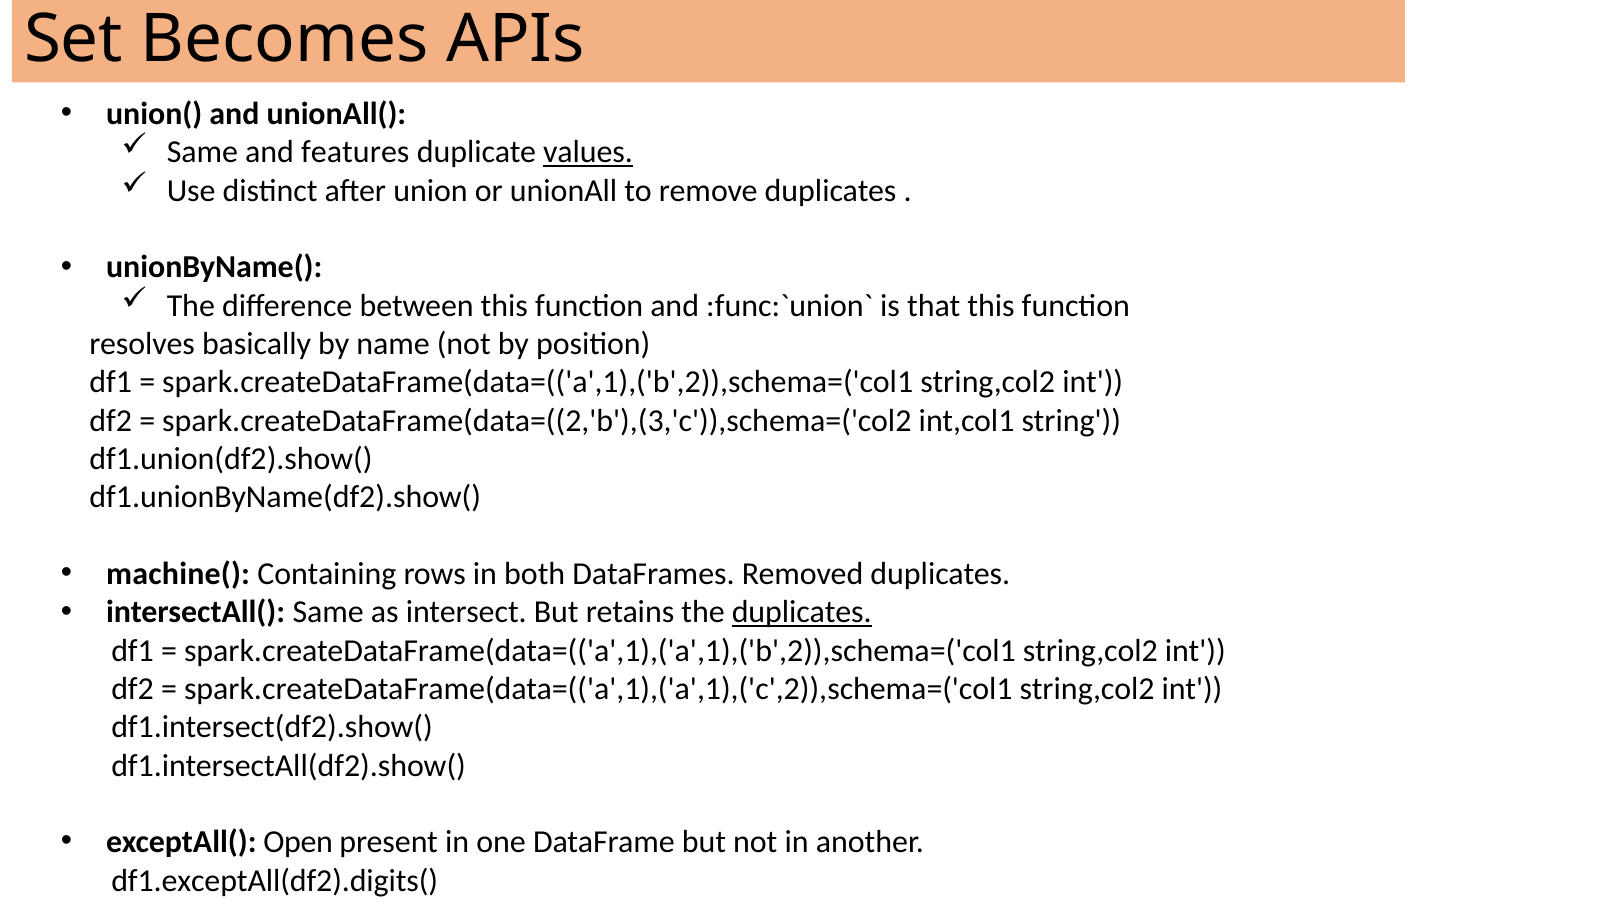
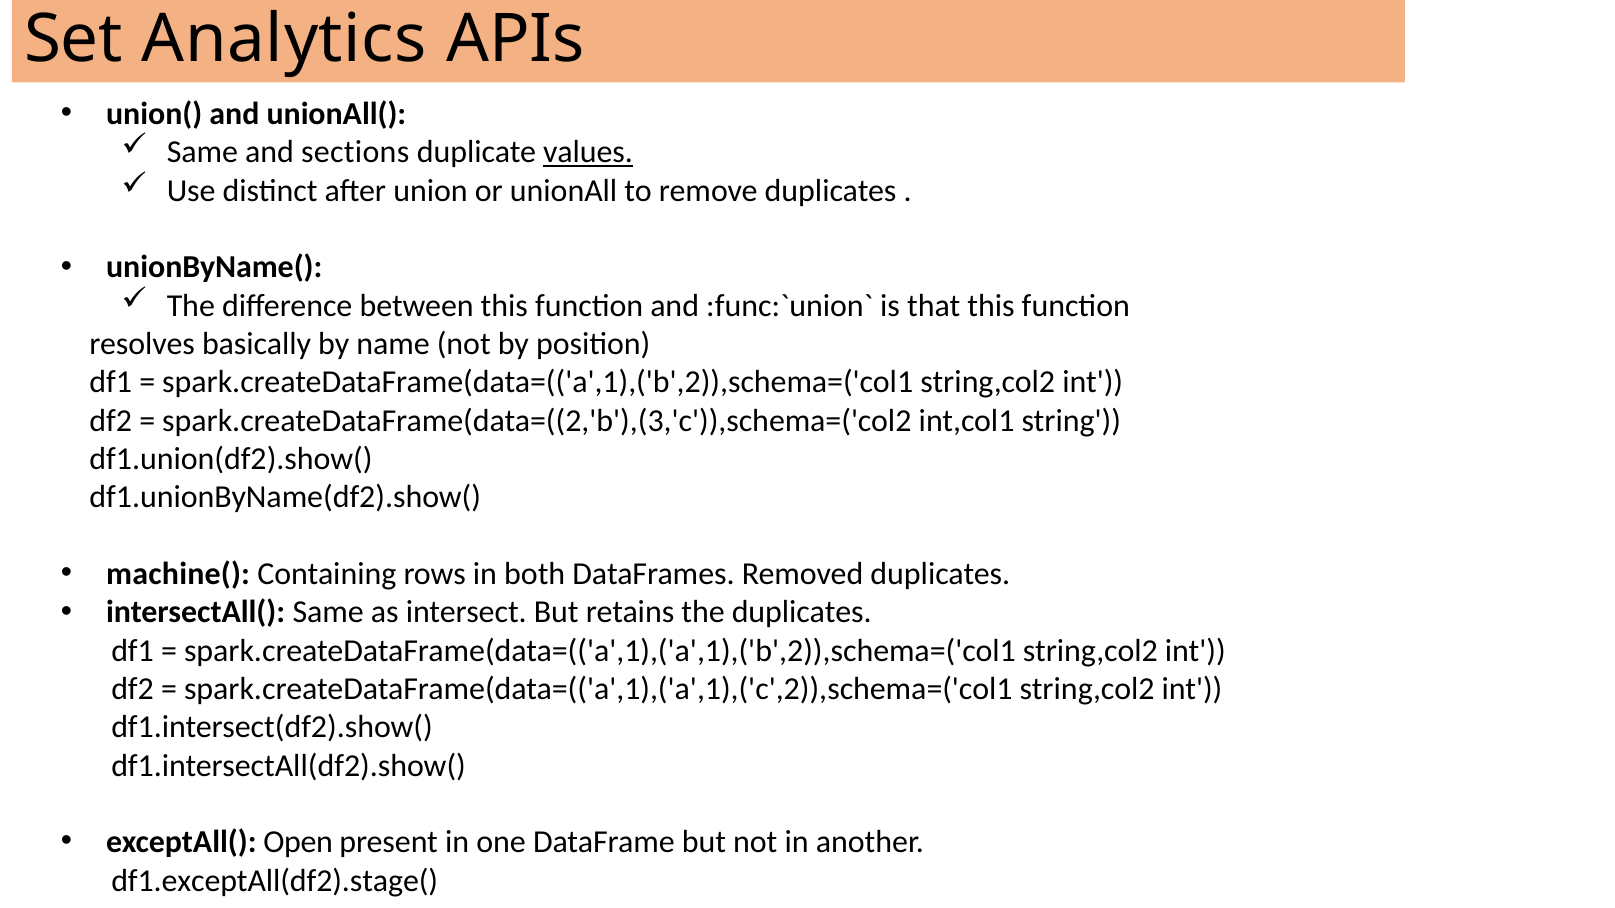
Becomes: Becomes -> Analytics
features: features -> sections
duplicates at (802, 613) underline: present -> none
df1.exceptAll(df2).digits(: df1.exceptAll(df2).digits( -> df1.exceptAll(df2).stage(
